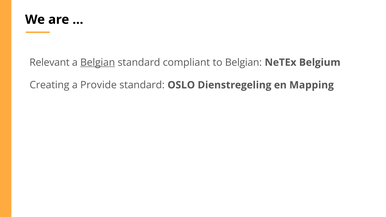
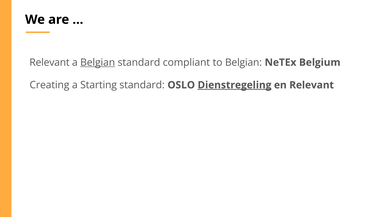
Provide: Provide -> Starting
Dienstregeling underline: none -> present
en Mapping: Mapping -> Relevant
